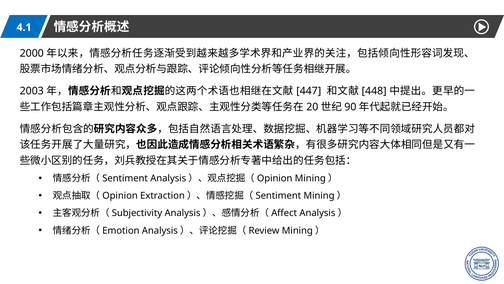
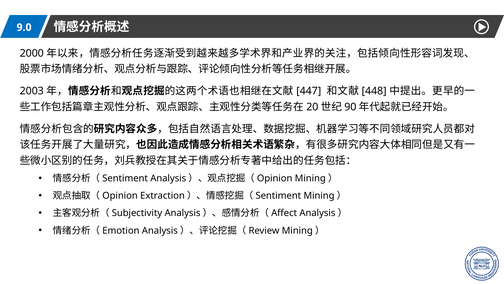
4.1: 4.1 -> 9.0
